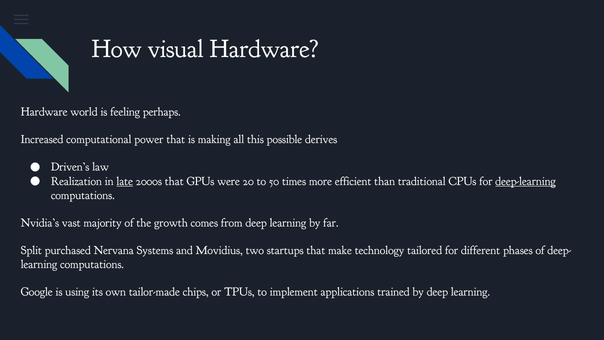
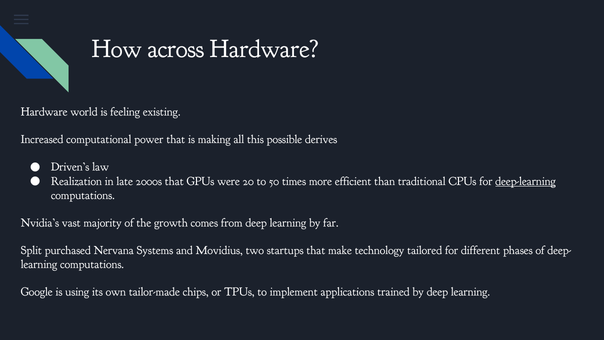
visual: visual -> across
perhaps: perhaps -> existing
late underline: present -> none
